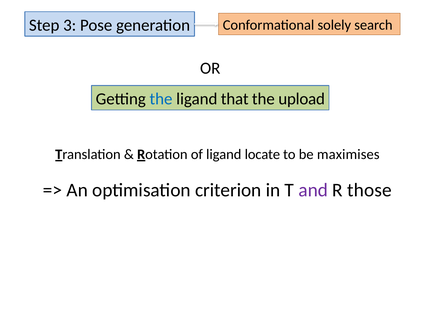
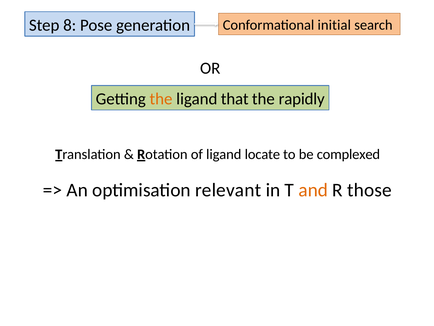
3: 3 -> 8
solely: solely -> initial
the at (161, 99) colour: blue -> orange
upload: upload -> rapidly
maximises: maximises -> complexed
criterion: criterion -> relevant
and colour: purple -> orange
